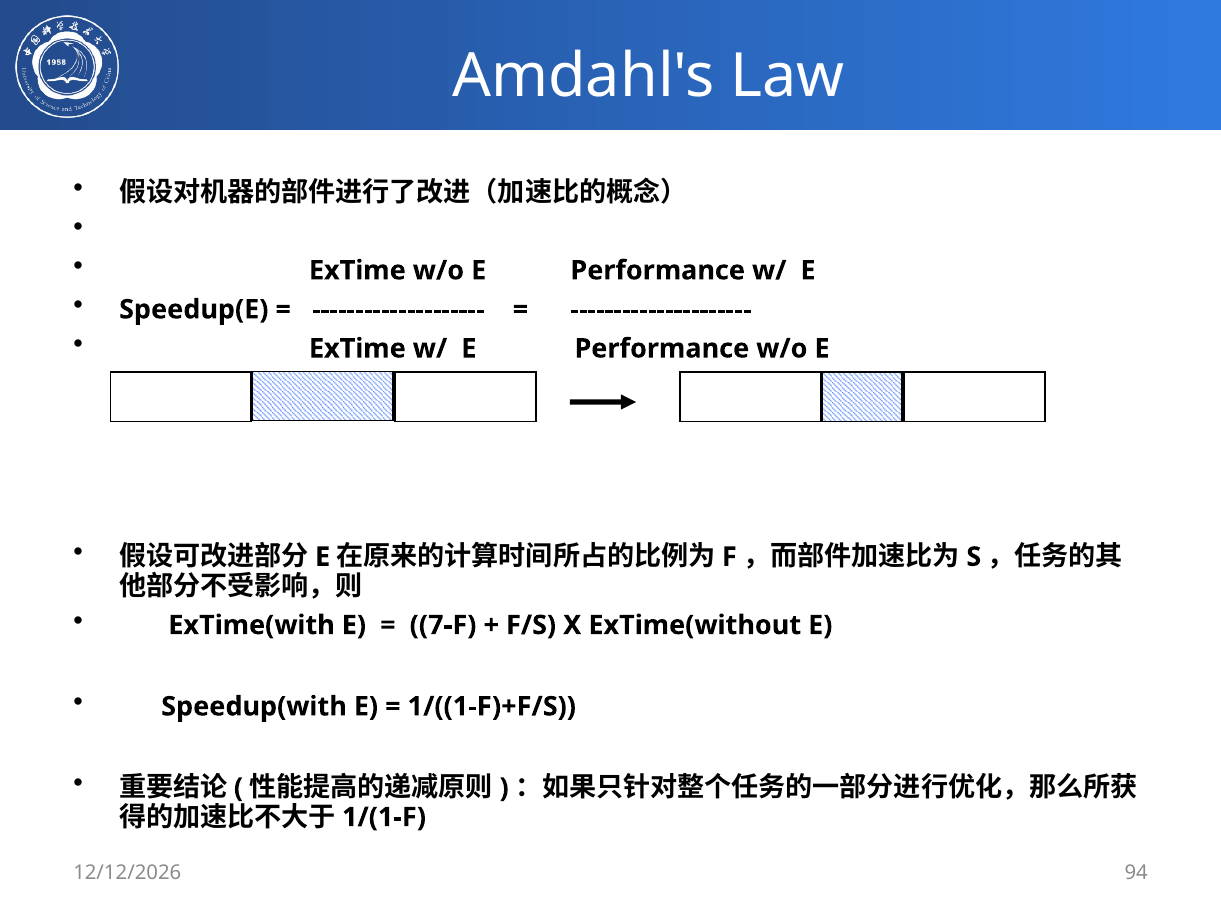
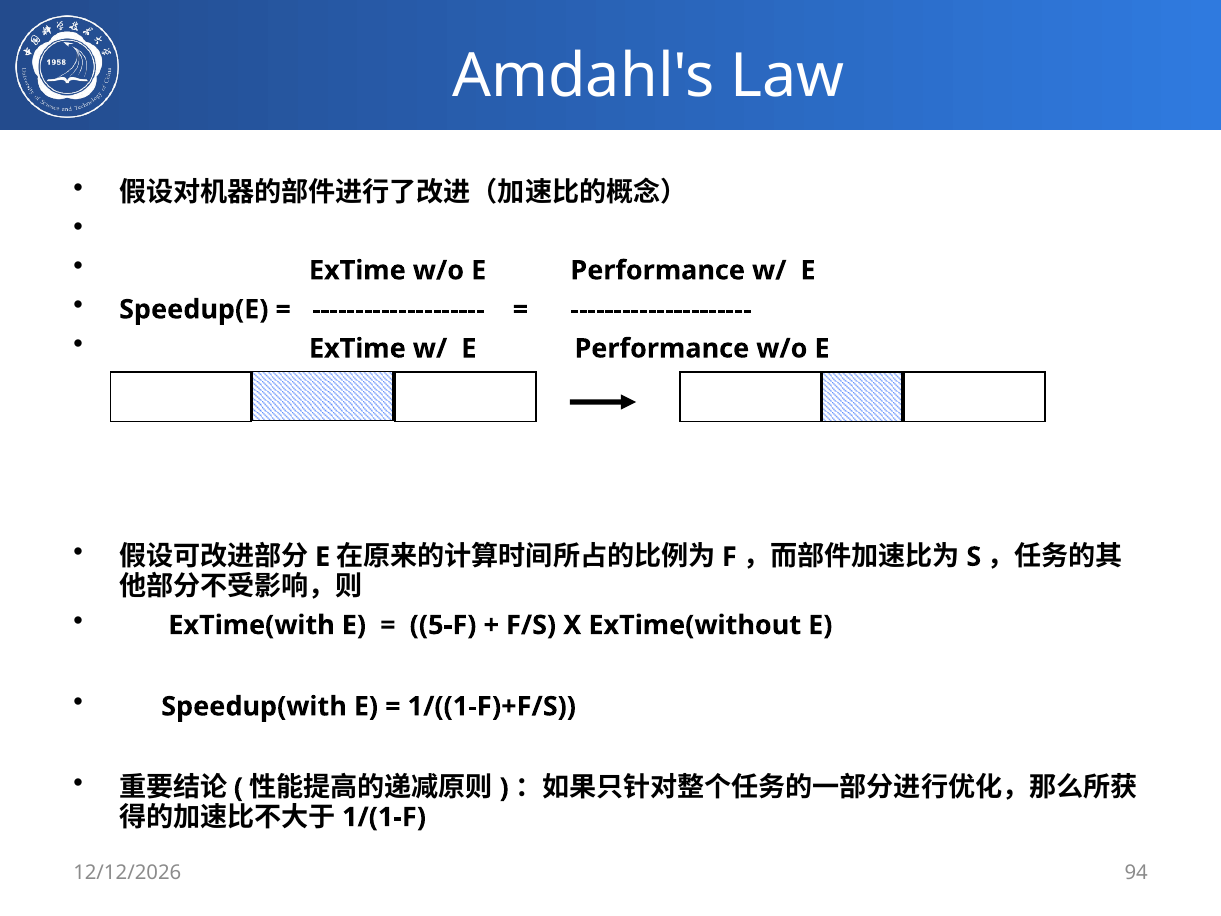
7-F: 7-F -> 5-F
